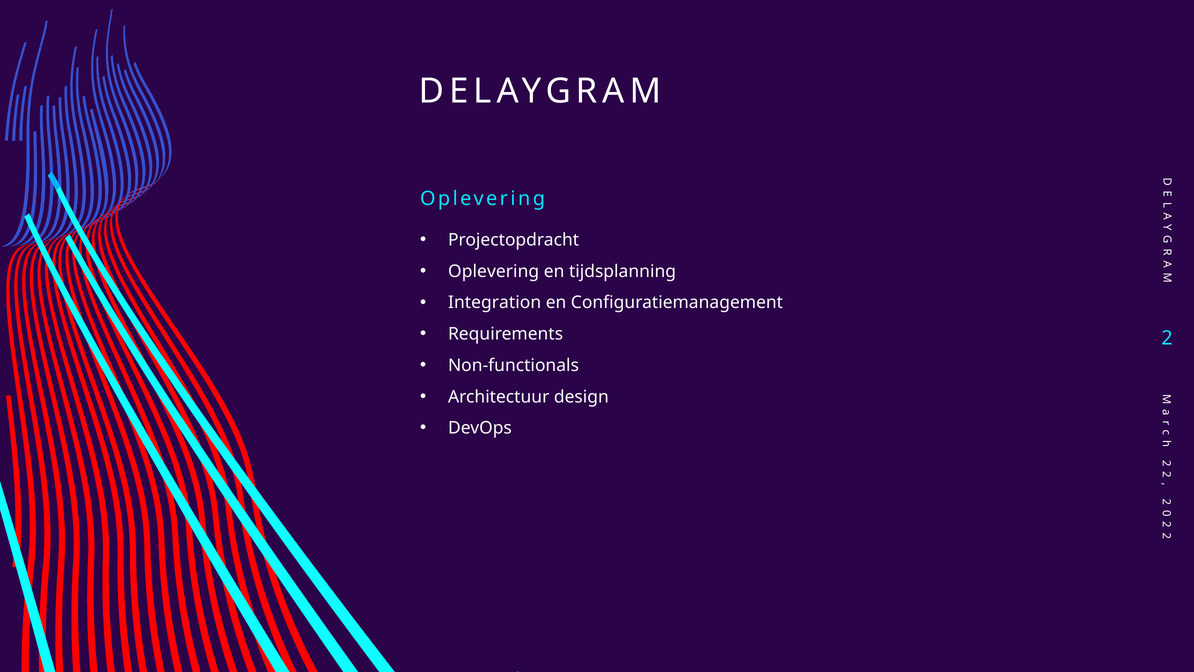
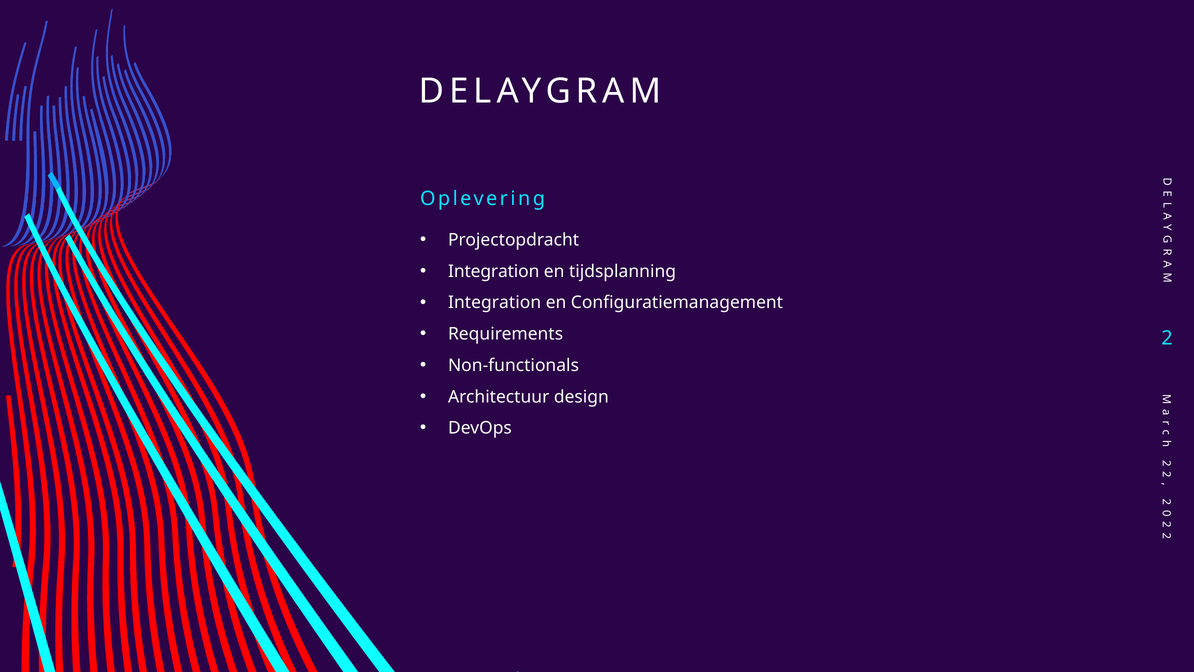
Oplevering at (494, 271): Oplevering -> Integration
